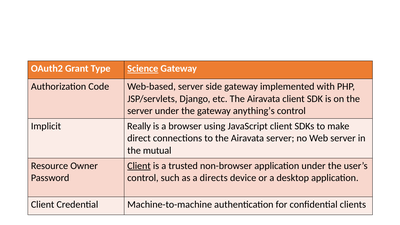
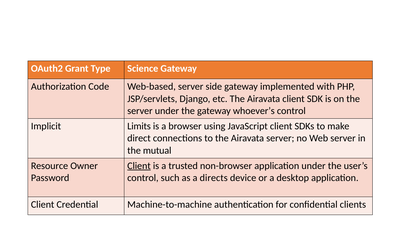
Science underline: present -> none
anything’s: anything’s -> whoever’s
Really: Really -> Limits
